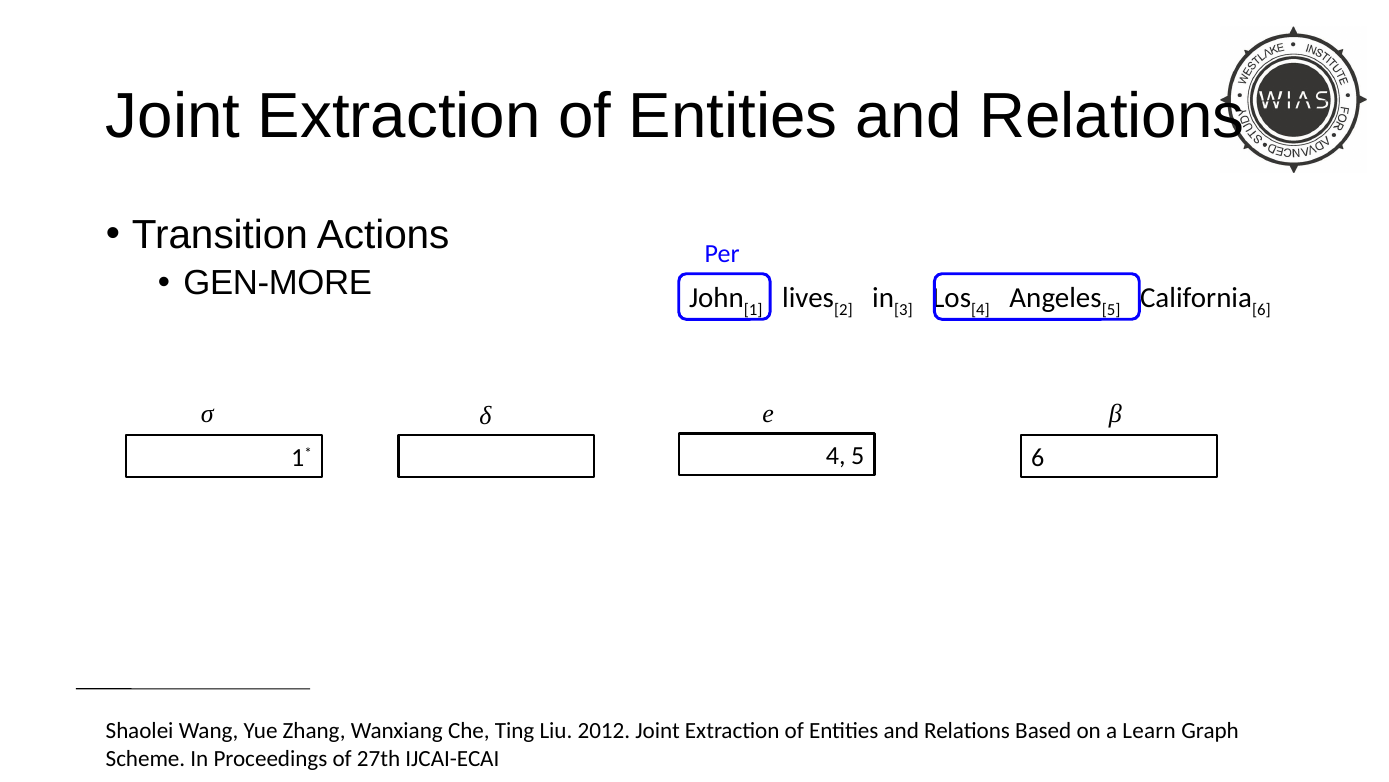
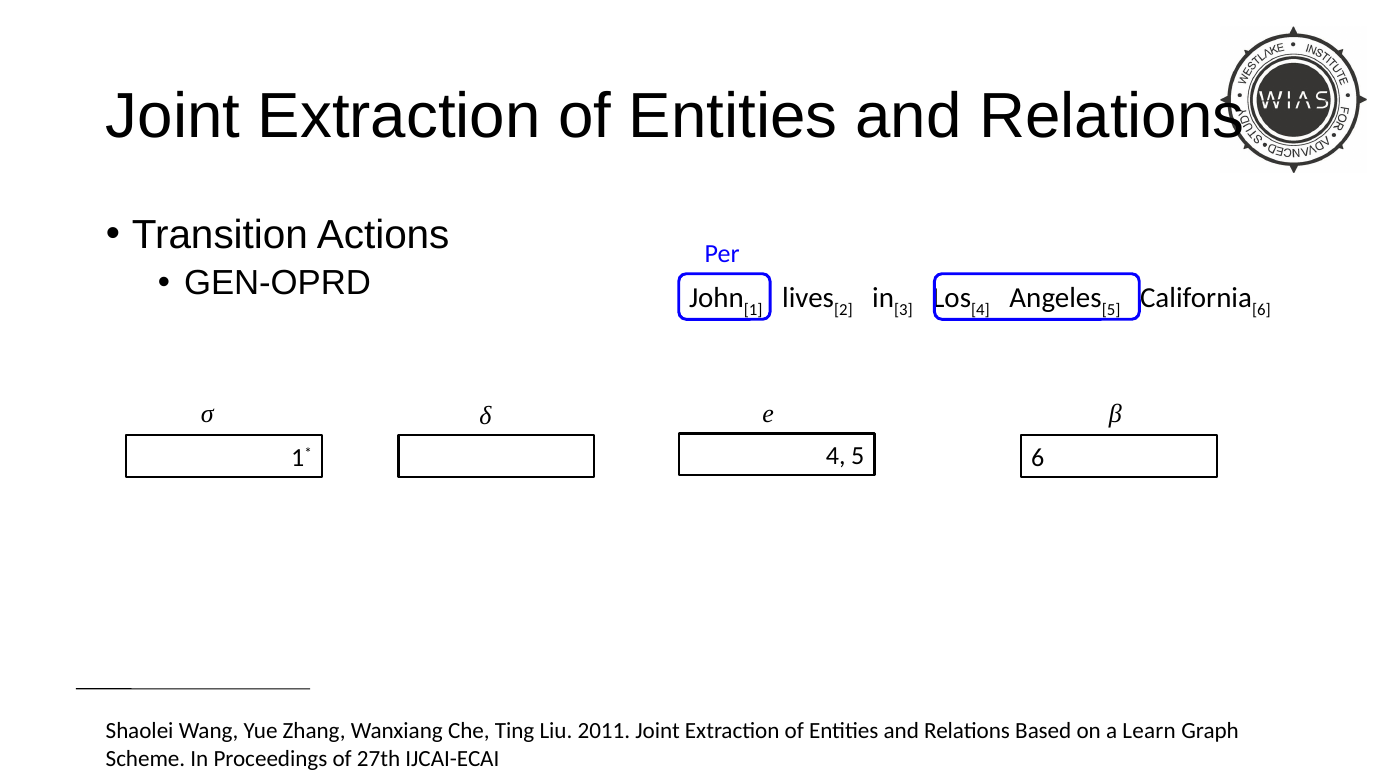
GEN-MORE: GEN-MORE -> GEN-OPRD
2012: 2012 -> 2011
